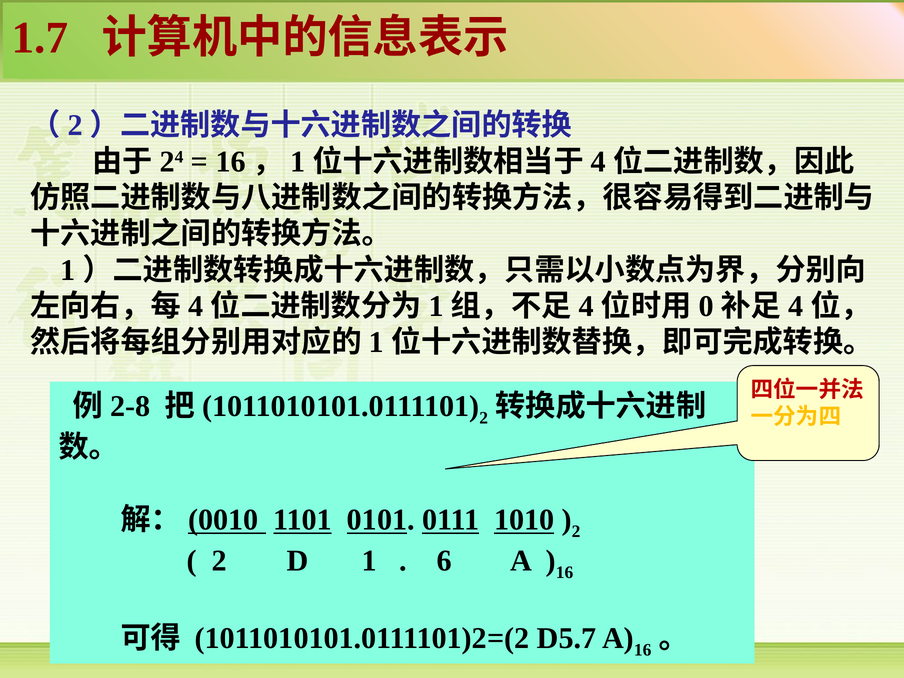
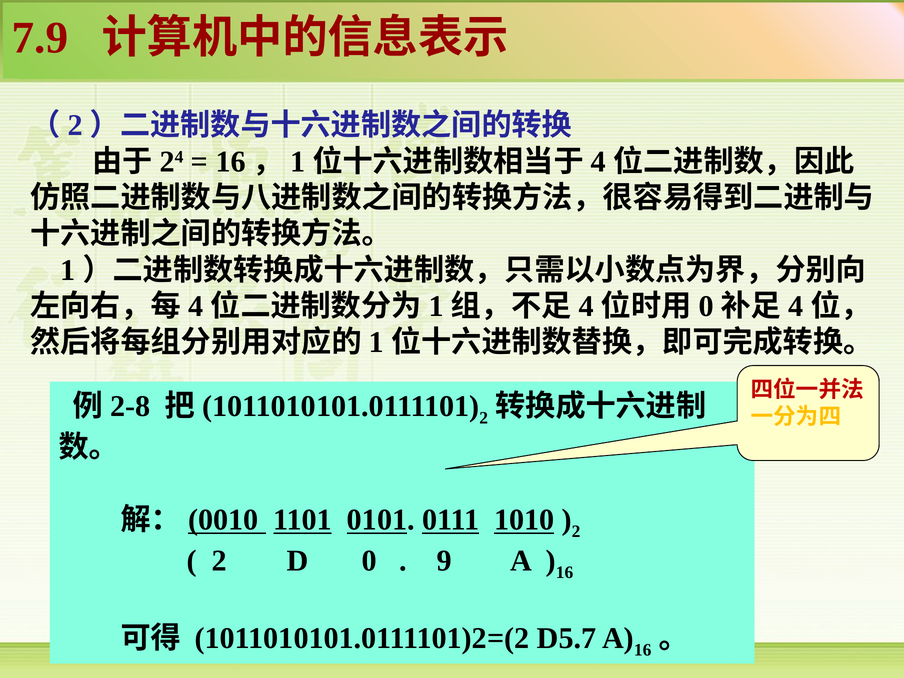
1.7: 1.7 -> 7.9
1: 1 -> 0
6: 6 -> 9
